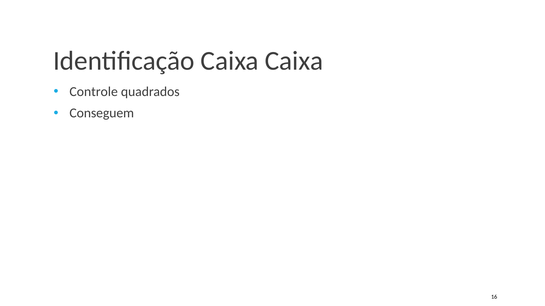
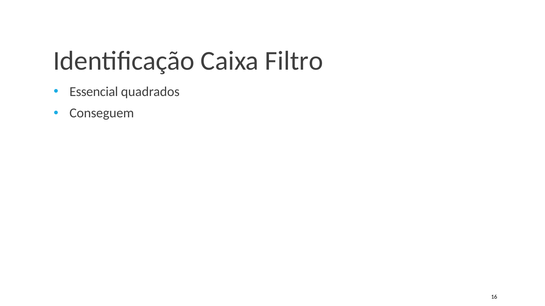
Caixa Caixa: Caixa -> Filtro
Controle: Controle -> Essencial
